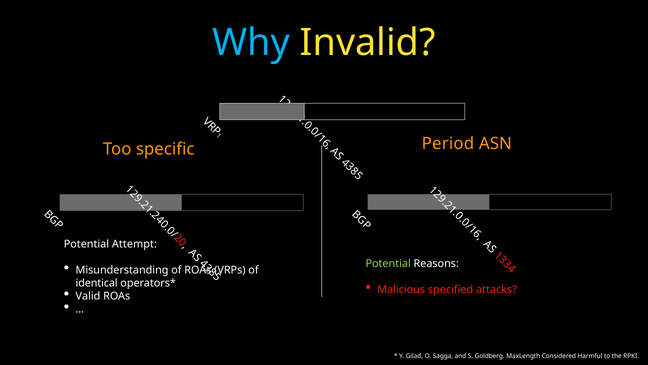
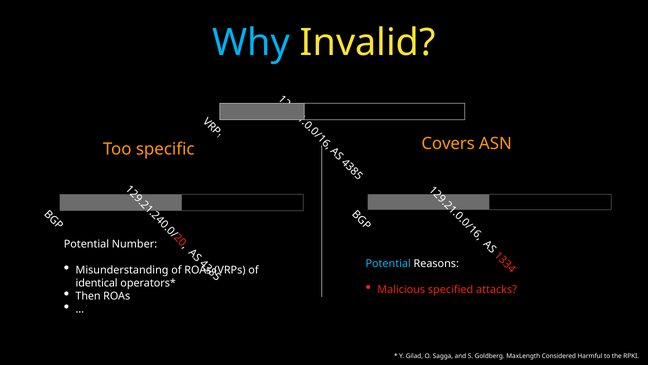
Period: Period -> Covers
Attempt: Attempt -> Number
Potential at (388, 263) colour: light green -> light blue
Valid: Valid -> Then
